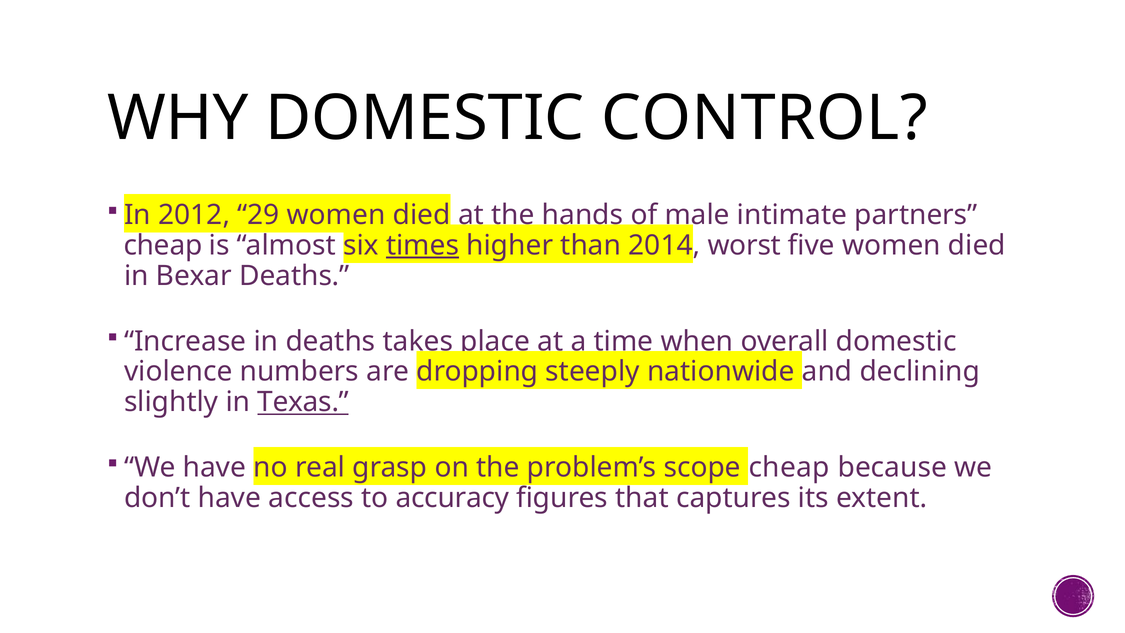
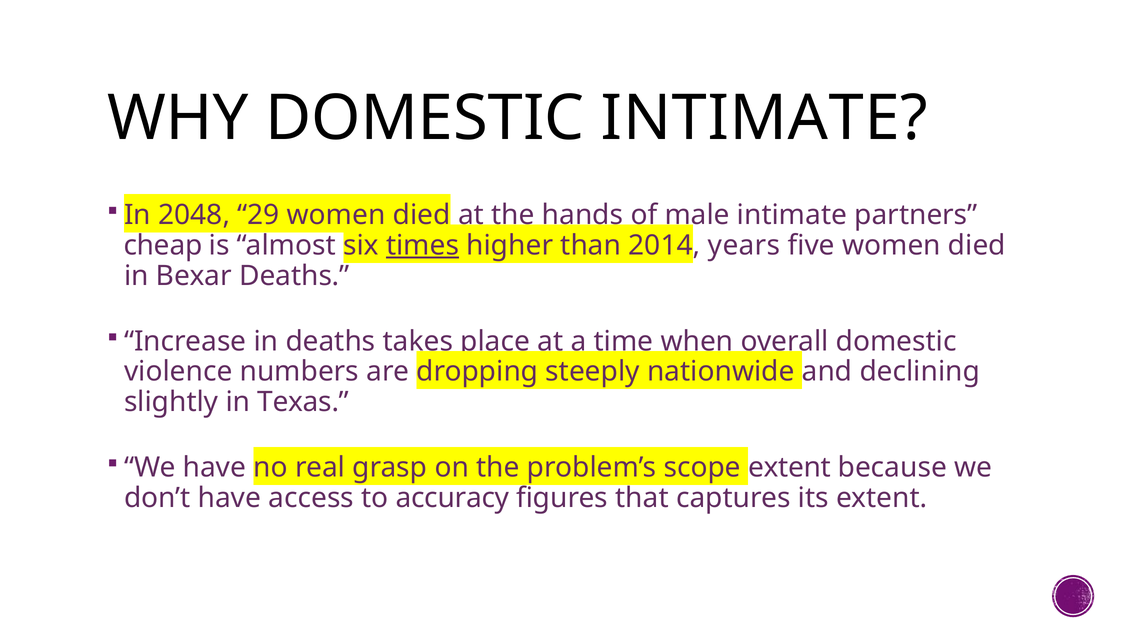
DOMESTIC CONTROL: CONTROL -> INTIMATE
2012: 2012 -> 2048
worst: worst -> years
Texas underline: present -> none
scope cheap: cheap -> extent
